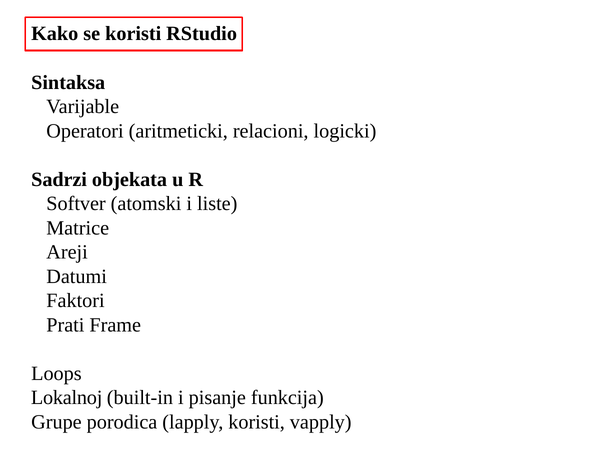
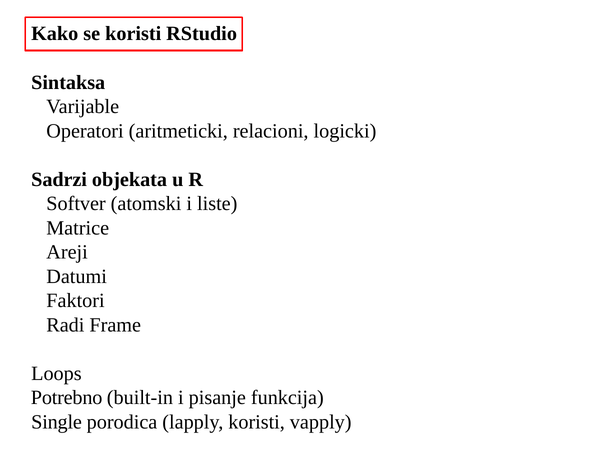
Prati: Prati -> Radi
Lokalnoj: Lokalnoj -> Potrebno
Grupe: Grupe -> Single
